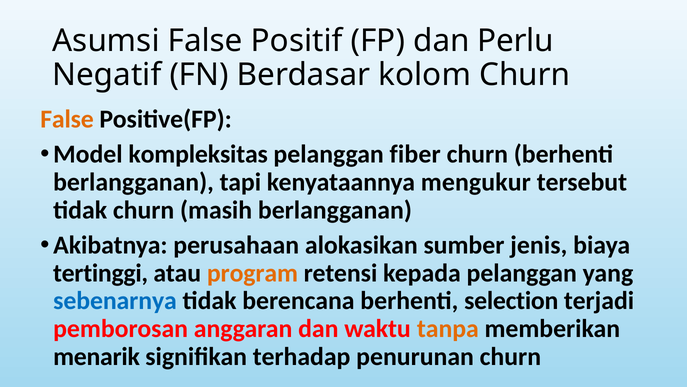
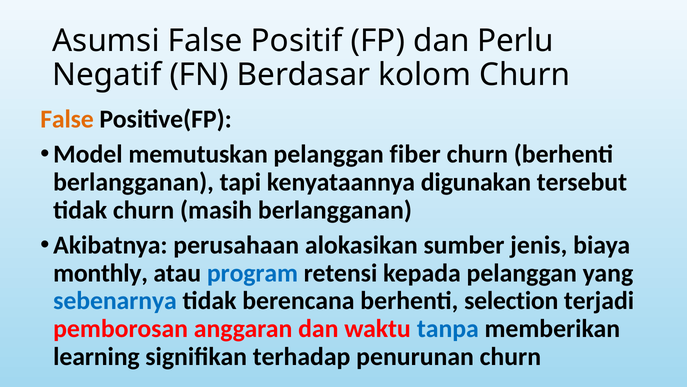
kompleksitas: kompleksitas -> memutuskan
mengukur: mengukur -> digunakan
tertinggi: tertinggi -> monthly
program colour: orange -> blue
tanpa colour: orange -> blue
menarik: menarik -> learning
